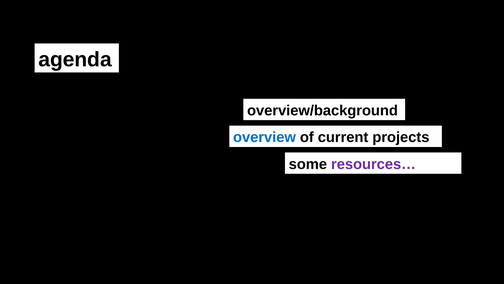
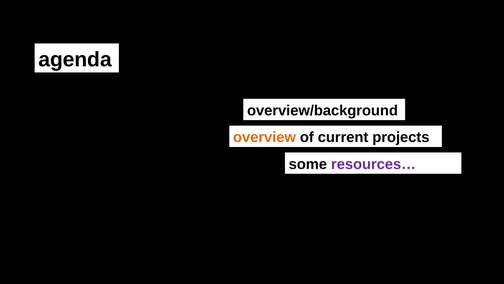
overview colour: blue -> orange
